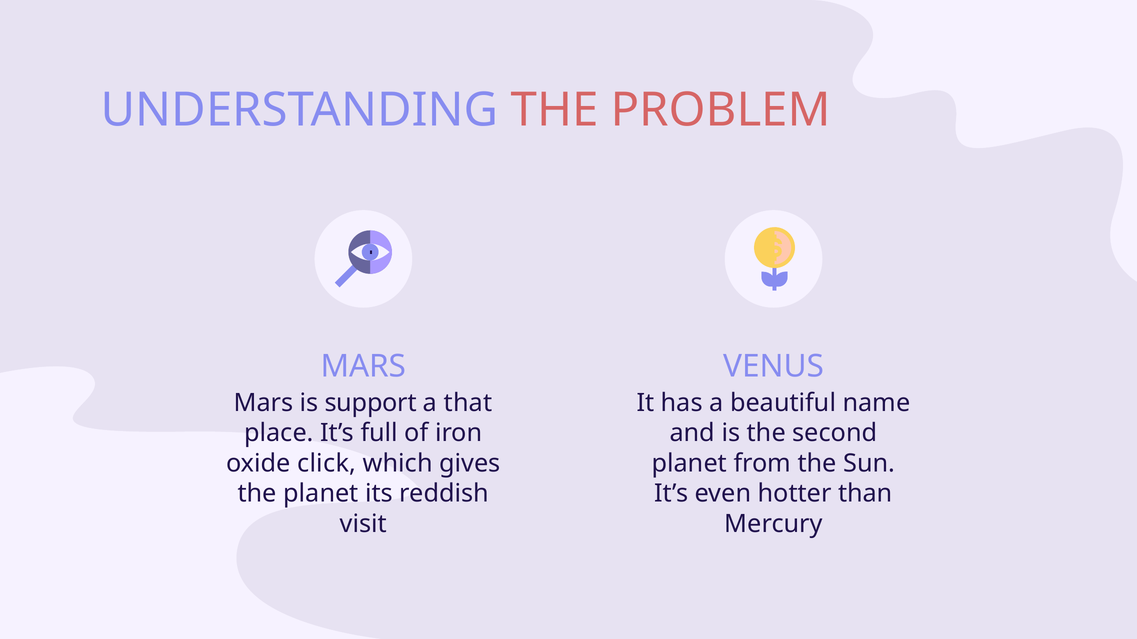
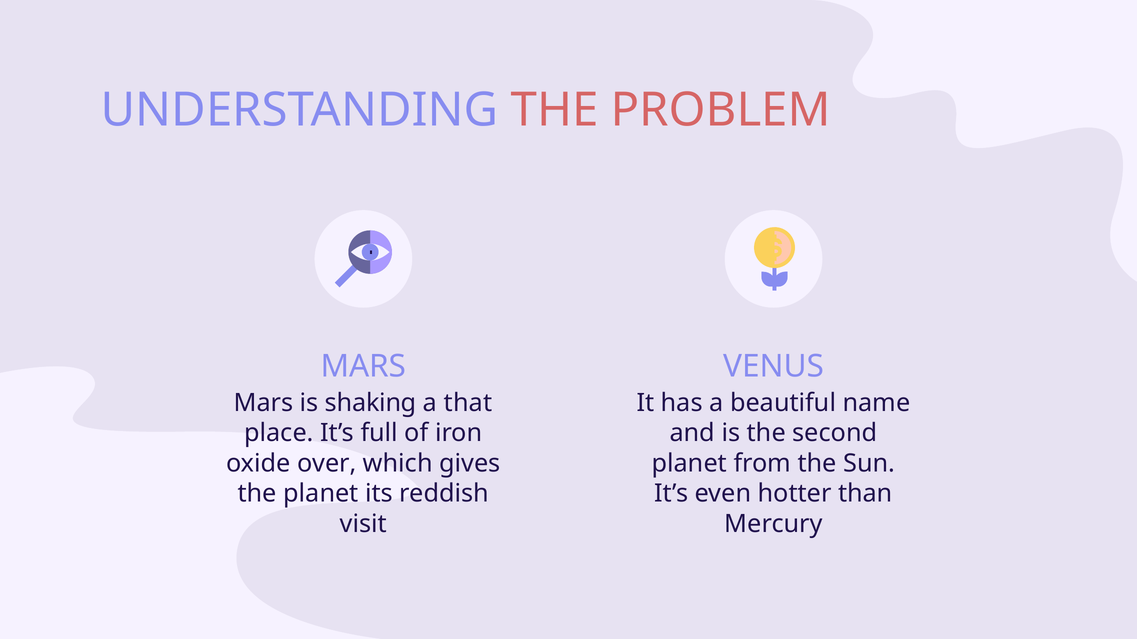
support: support -> shaking
click: click -> over
